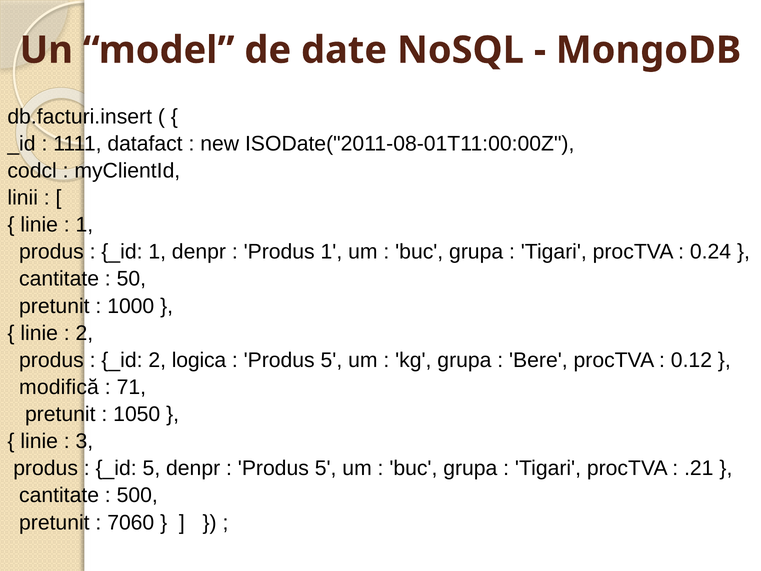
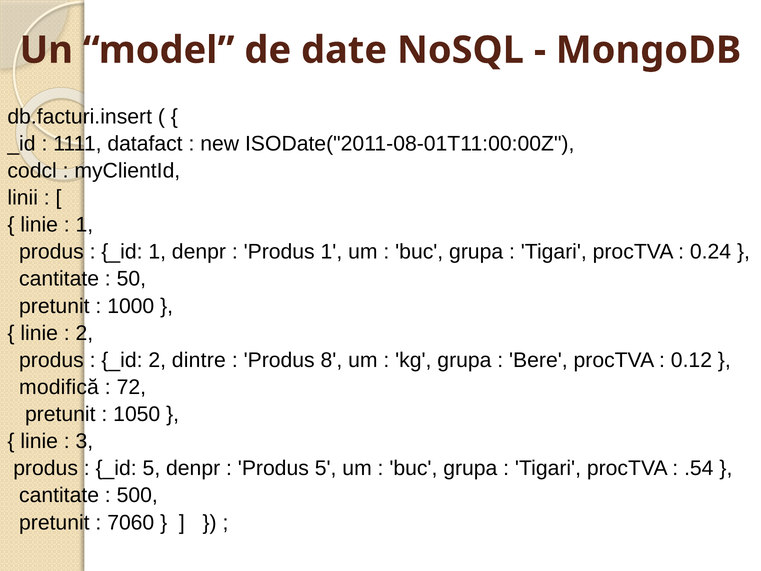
logica: logica -> dintre
5 at (331, 360): 5 -> 8
71: 71 -> 72
.21: .21 -> .54
